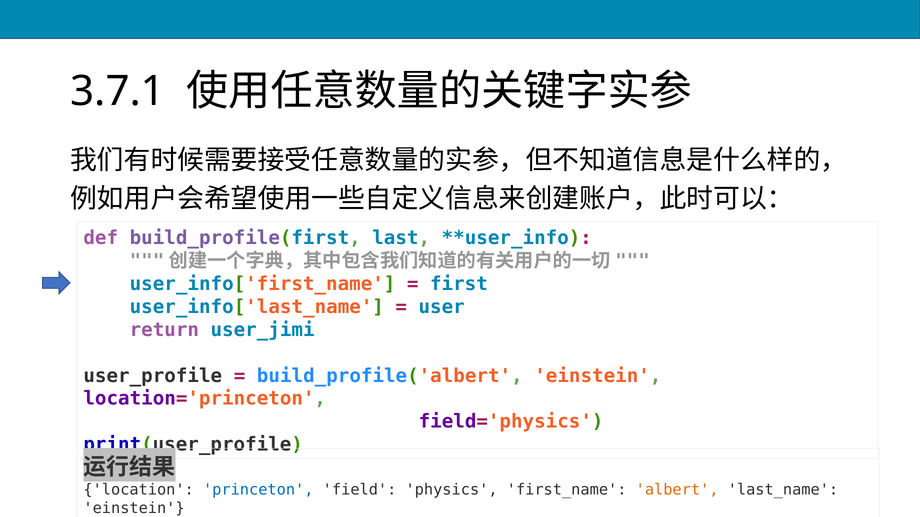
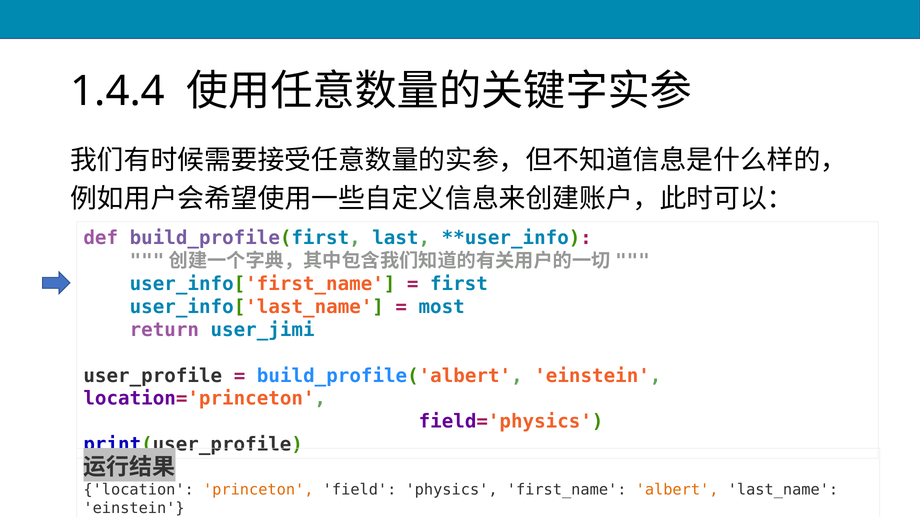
3.7.1: 3.7.1 -> 1.4.4
user: user -> most
princeton colour: blue -> orange
